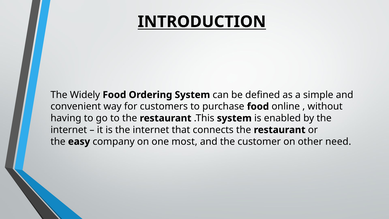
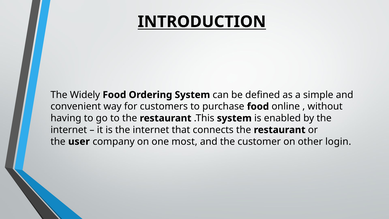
easy: easy -> user
need: need -> login
